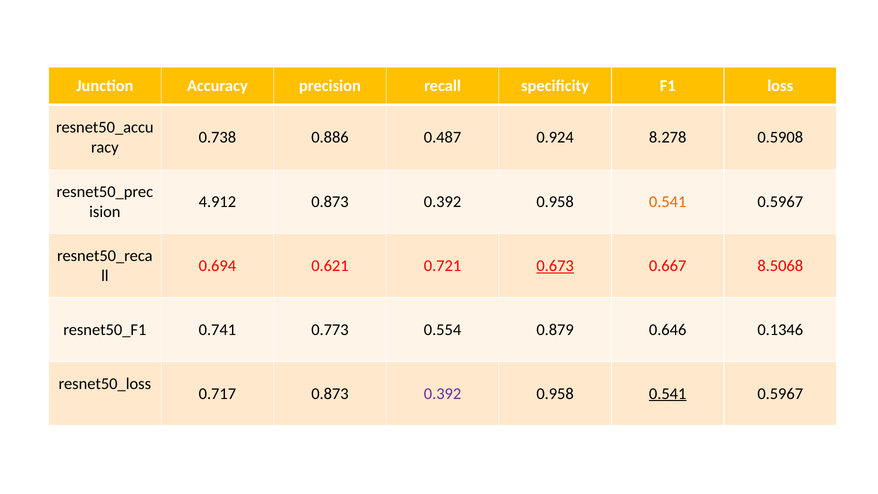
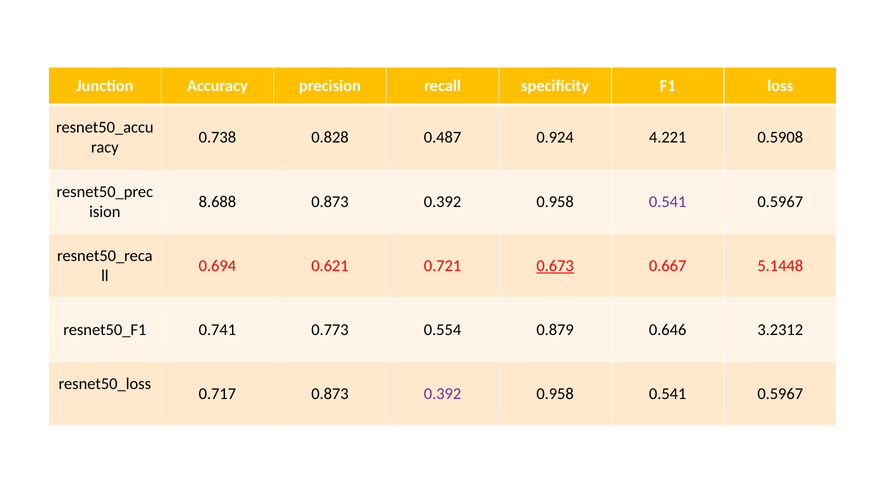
0.886: 0.886 -> 0.828
8.278: 8.278 -> 4.221
4.912: 4.912 -> 8.688
0.541 at (668, 202) colour: orange -> purple
8.5068: 8.5068 -> 5.1448
0.1346: 0.1346 -> 3.2312
0.541 at (668, 394) underline: present -> none
